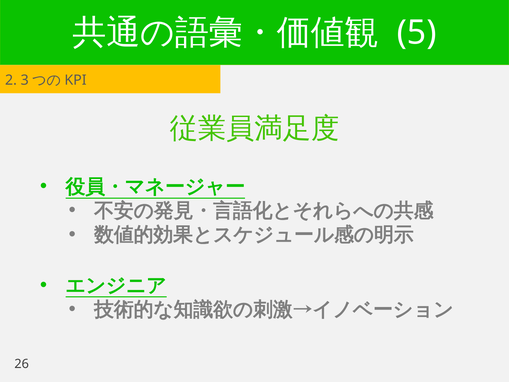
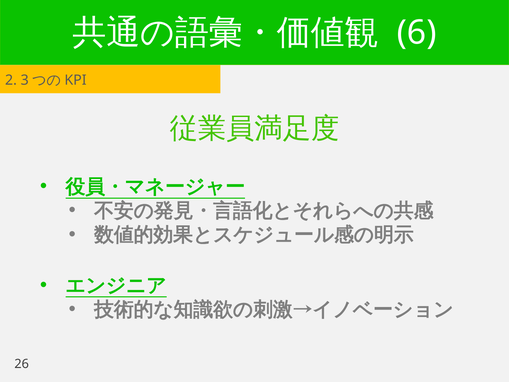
5: 5 -> 6
